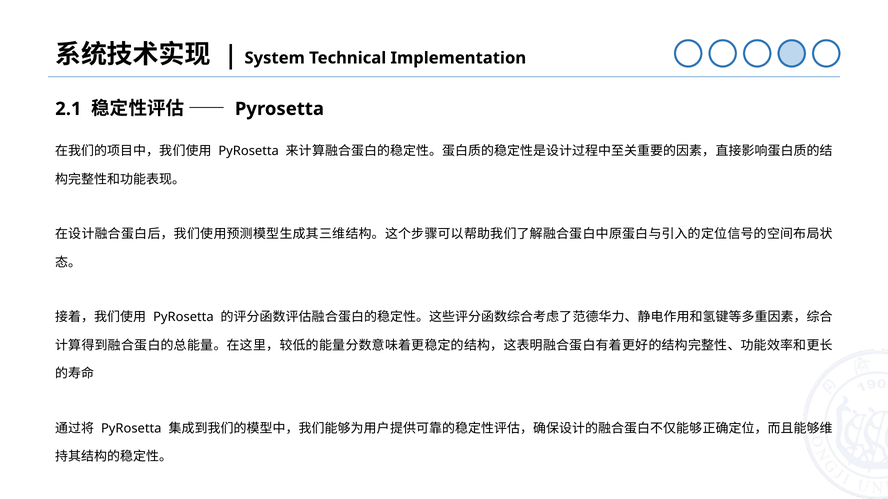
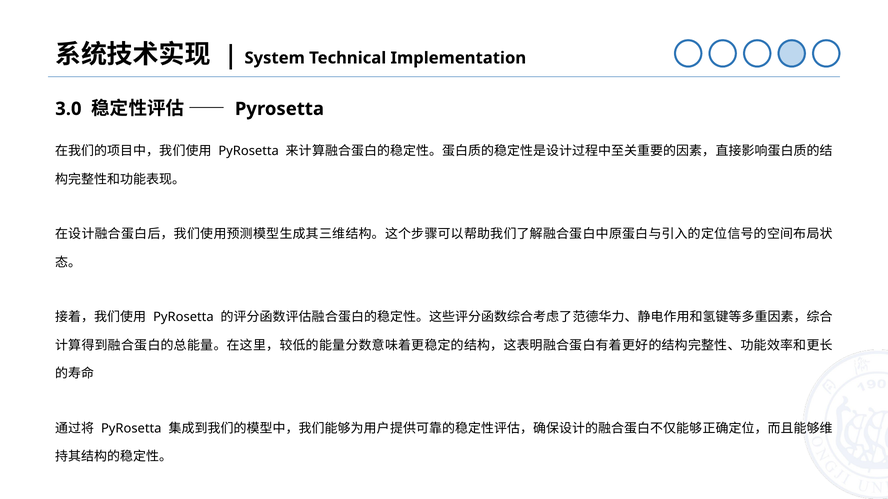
2.1: 2.1 -> 3.0
